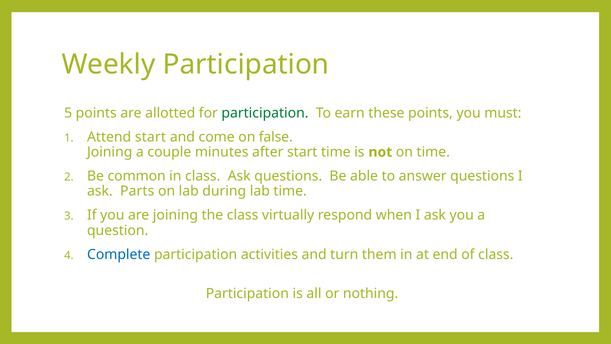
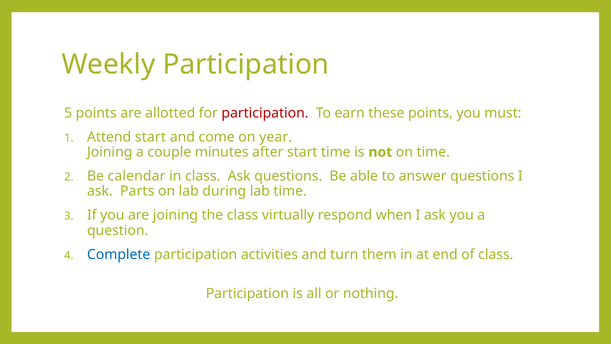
participation at (265, 113) colour: green -> red
false: false -> year
common: common -> calendar
